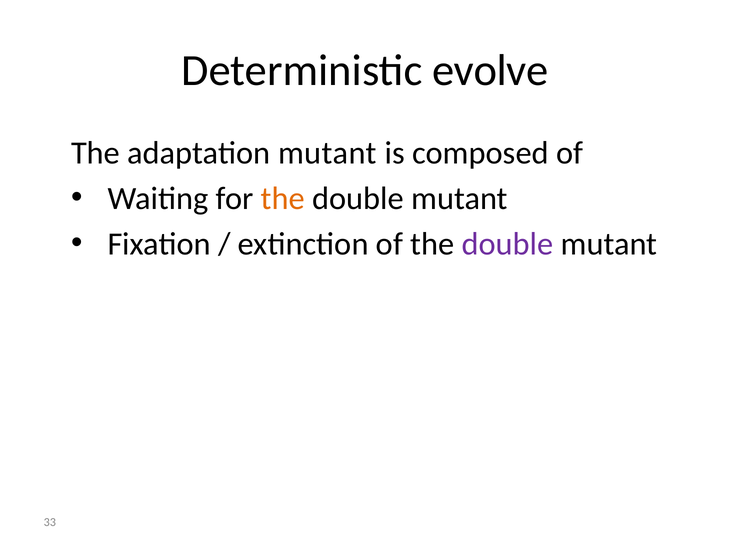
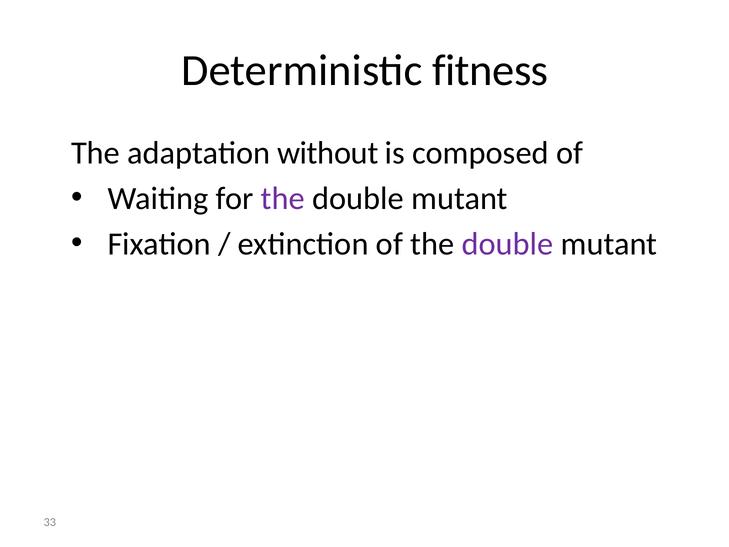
evolve: evolve -> fitness
adaptation mutant: mutant -> without
the at (283, 198) colour: orange -> purple
